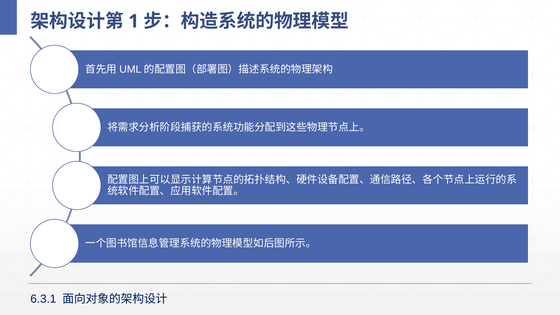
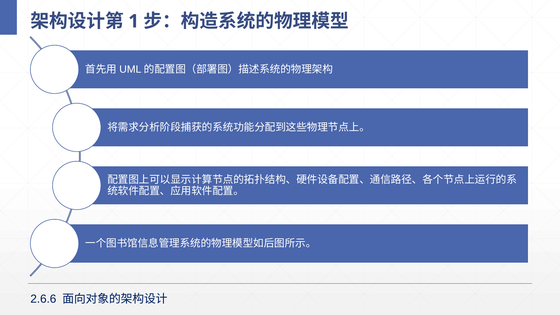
6.3.1: 6.3.1 -> 2.6.6
